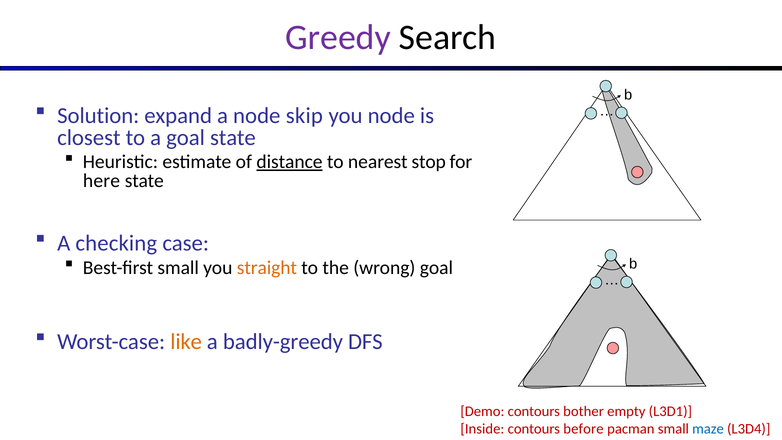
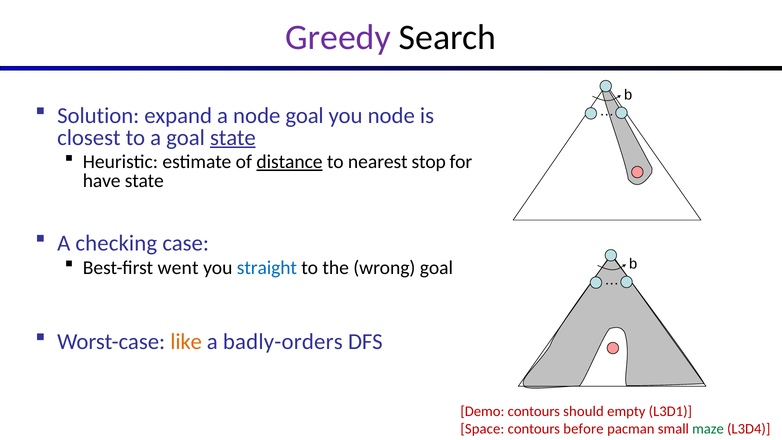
node skip: skip -> goal
state at (233, 137) underline: none -> present
here: here -> have
Best-first small: small -> went
straight colour: orange -> blue
badly-greedy: badly-greedy -> badly-orders
bother: bother -> should
Inside: Inside -> Space
maze colour: blue -> green
